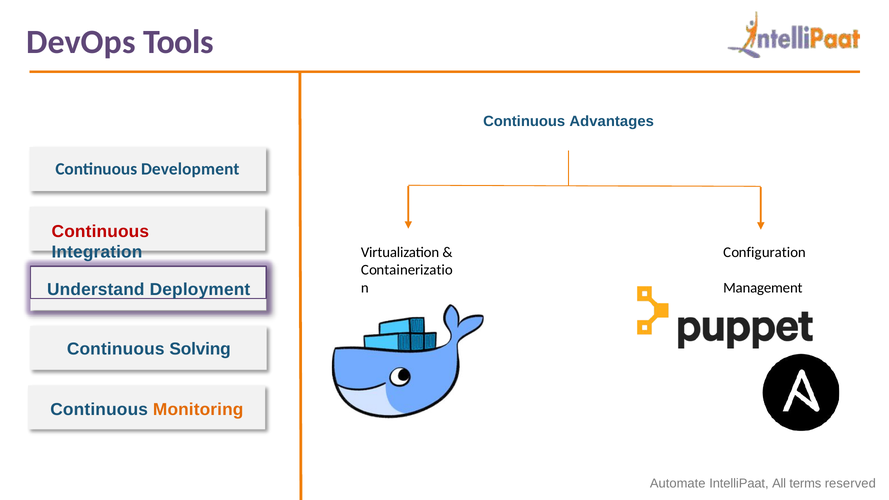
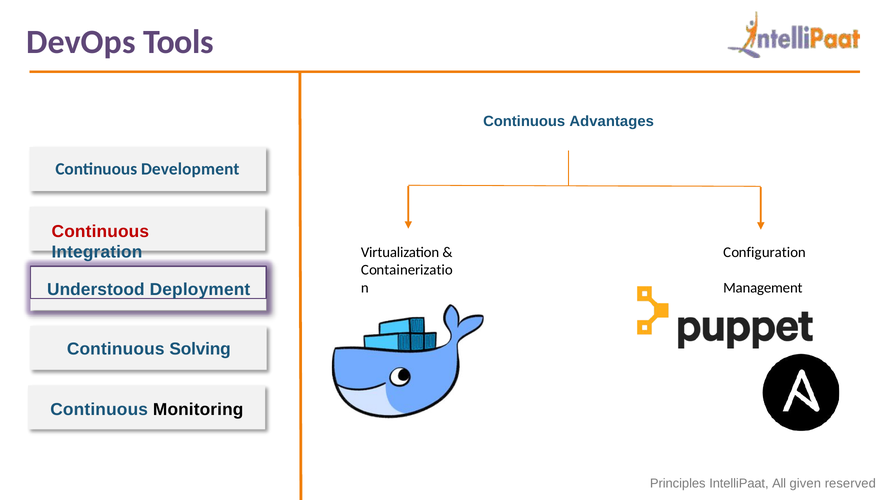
Understand: Understand -> Understood
Monitoring colour: orange -> black
Automate: Automate -> Principles
terms: terms -> given
